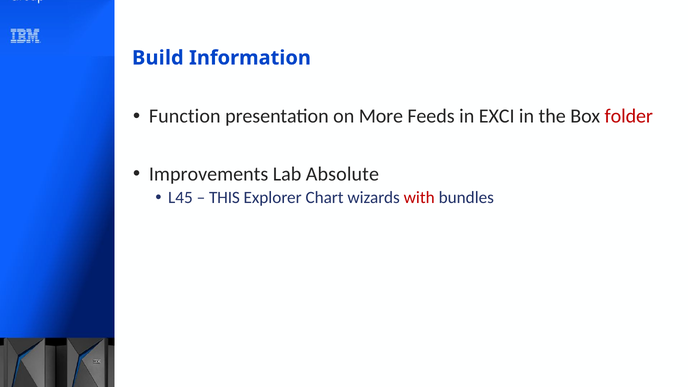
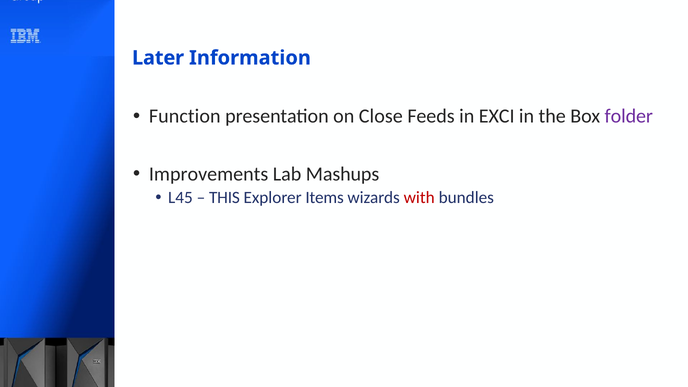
Build: Build -> Later
More: More -> Close
folder colour: red -> purple
Absolute: Absolute -> Mashups
Chart: Chart -> Items
